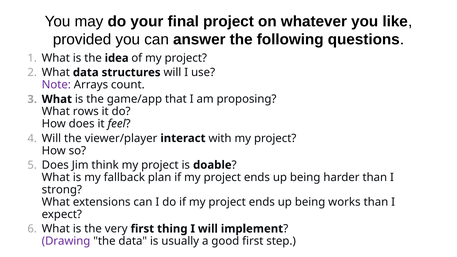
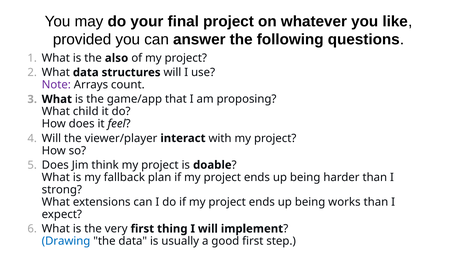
idea: idea -> also
rows: rows -> child
Drawing colour: purple -> blue
